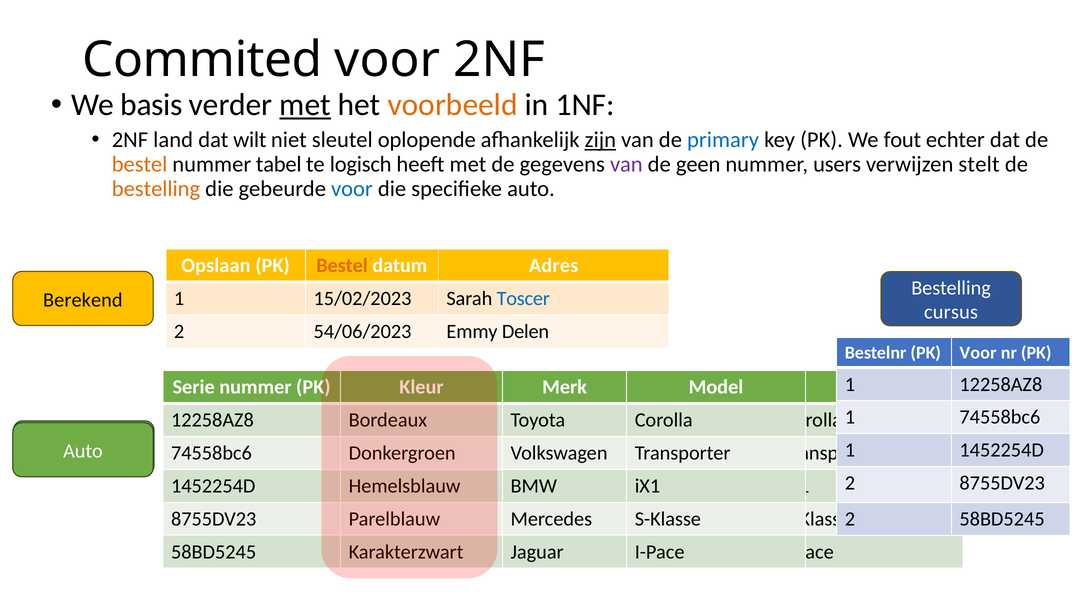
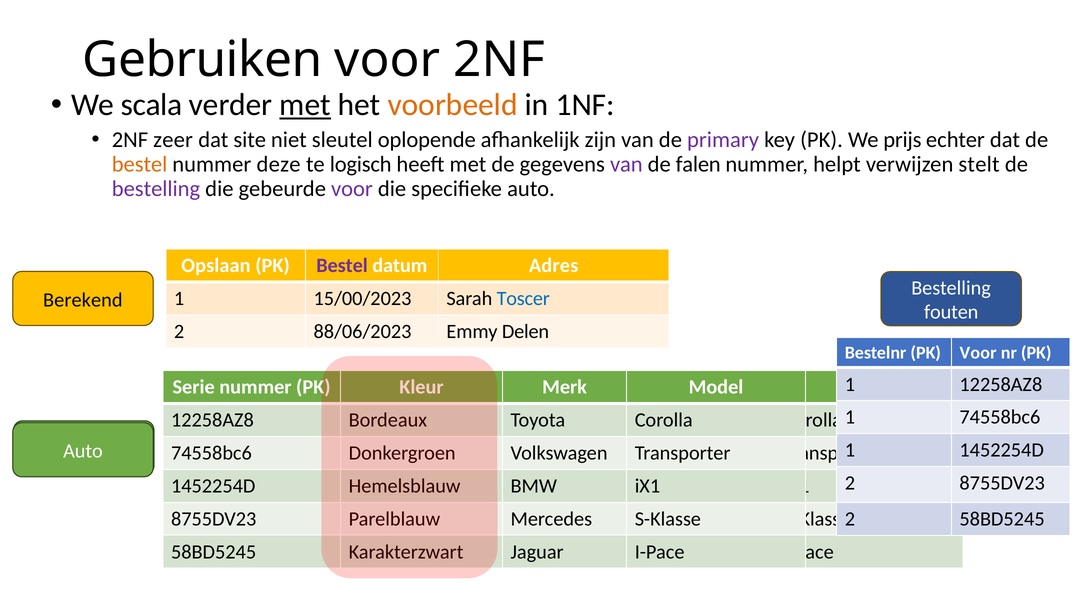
Commited: Commited -> Gebruiken
basis: basis -> scala
land: land -> zeer
wilt: wilt -> site
zijn underline: present -> none
primary colour: blue -> purple
fout: fout -> prijs
tabel: tabel -> deze
geen: geen -> falen
users: users -> helpt
bestelling at (156, 189) colour: orange -> purple
voor at (352, 189) colour: blue -> purple
Bestel at (342, 266) colour: orange -> purple
15/02/2023: 15/02/2023 -> 15/00/2023
cursus: cursus -> fouten
54/06/2023: 54/06/2023 -> 88/06/2023
